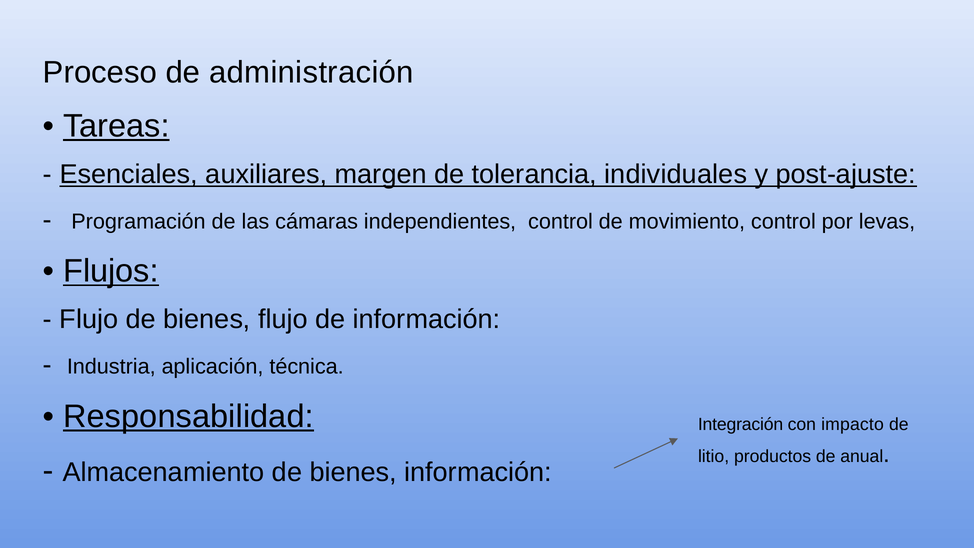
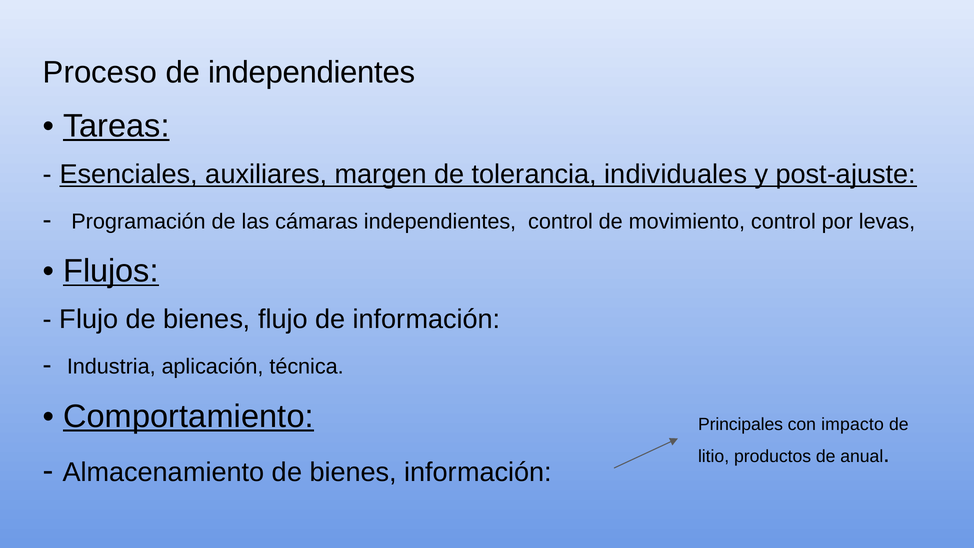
de administración: administración -> independientes
Responsabilidad: Responsabilidad -> Comportamiento
Integración: Integración -> Principales
